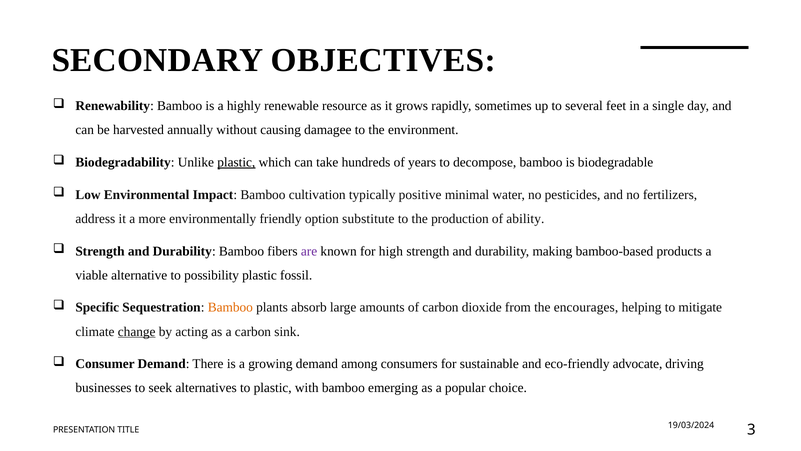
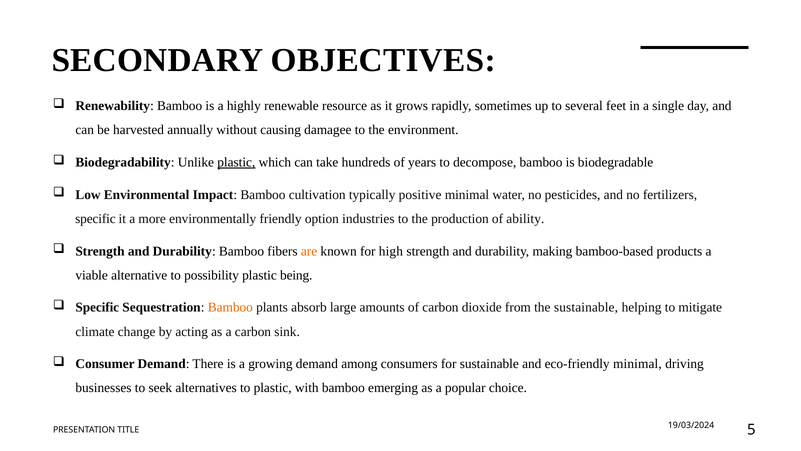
address at (95, 219): address -> specific
substitute: substitute -> industries
are colour: purple -> orange
fossil: fossil -> being
the encourages: encourages -> sustainable
change underline: present -> none
eco-friendly advocate: advocate -> minimal
3: 3 -> 5
